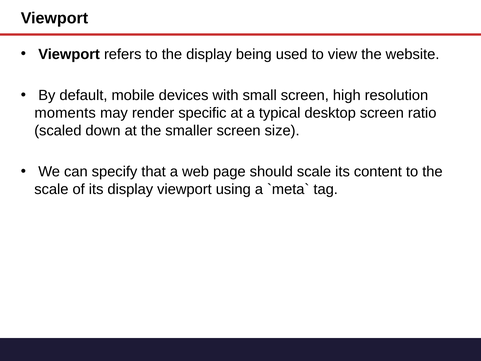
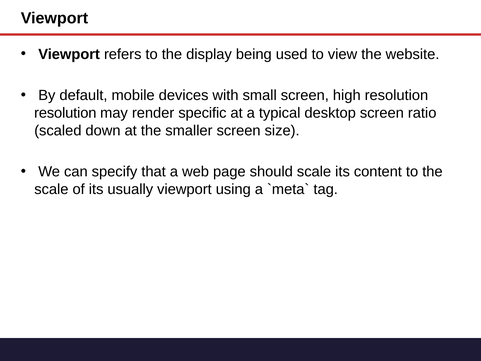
moments at (65, 113): moments -> resolution
its display: display -> usually
